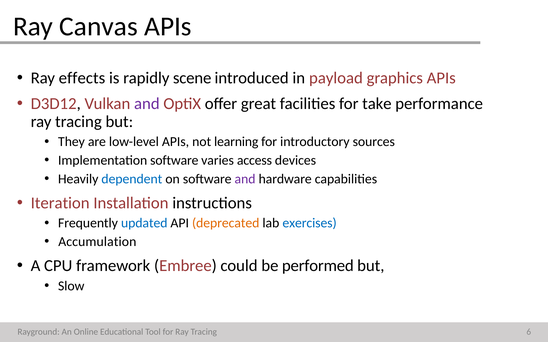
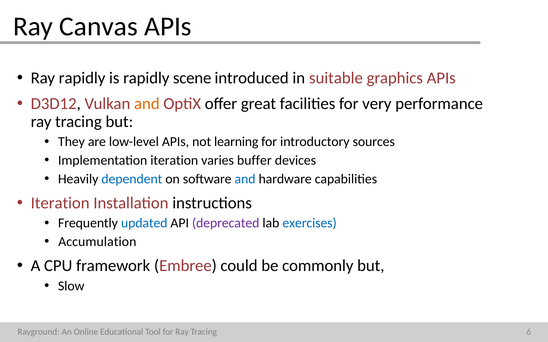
Ray effects: effects -> rapidly
payload: payload -> suitable
and at (147, 104) colour: purple -> orange
take: take -> very
Implementation software: software -> iteration
access: access -> buffer
and at (245, 179) colour: purple -> blue
deprecated colour: orange -> purple
performed: performed -> commonly
